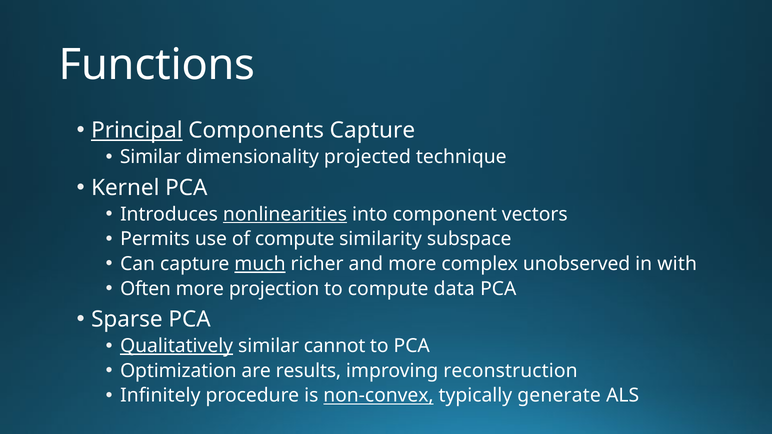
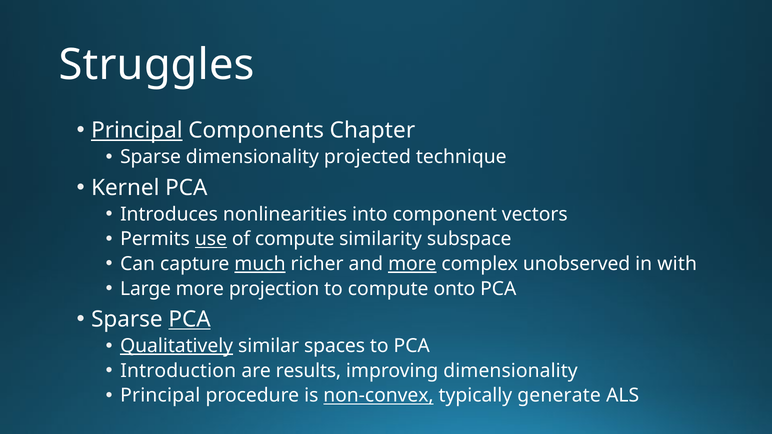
Functions: Functions -> Struggles
Components Capture: Capture -> Chapter
Similar at (151, 157): Similar -> Sparse
nonlinearities underline: present -> none
use underline: none -> present
more at (412, 264) underline: none -> present
Often: Often -> Large
data: data -> onto
PCA at (190, 319) underline: none -> present
cannot: cannot -> spaces
Optimization: Optimization -> Introduction
improving reconstruction: reconstruction -> dimensionality
Infinitely at (160, 396): Infinitely -> Principal
